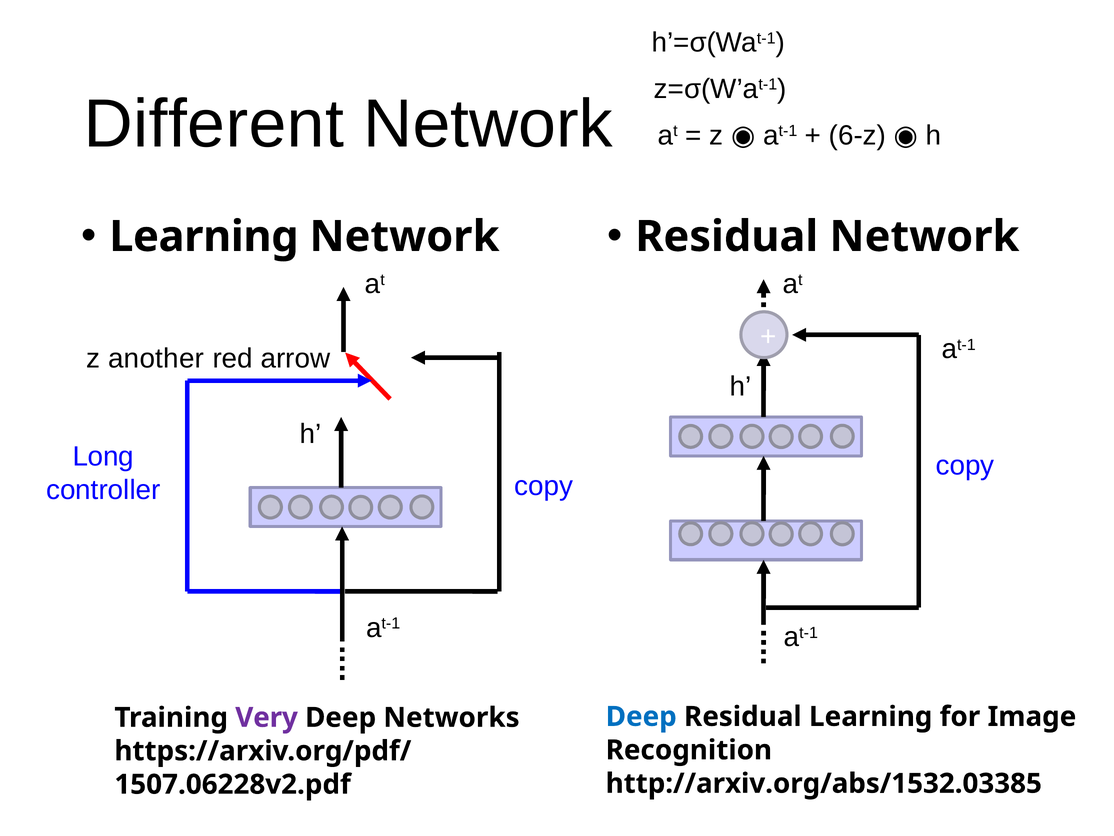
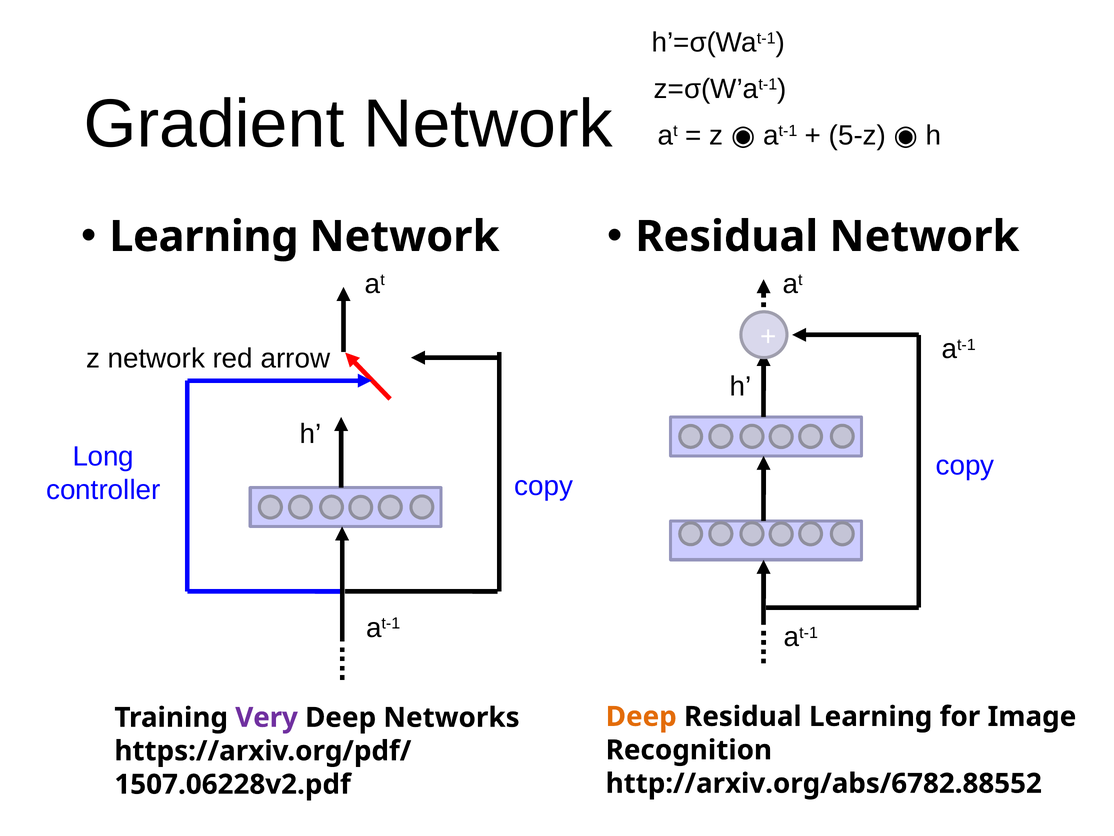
Different: Different -> Gradient
6-z: 6-z -> 5-z
z another: another -> network
Deep at (641, 716) colour: blue -> orange
http://arxiv.org/abs/1532.03385: http://arxiv.org/abs/1532.03385 -> http://arxiv.org/abs/6782.88552
